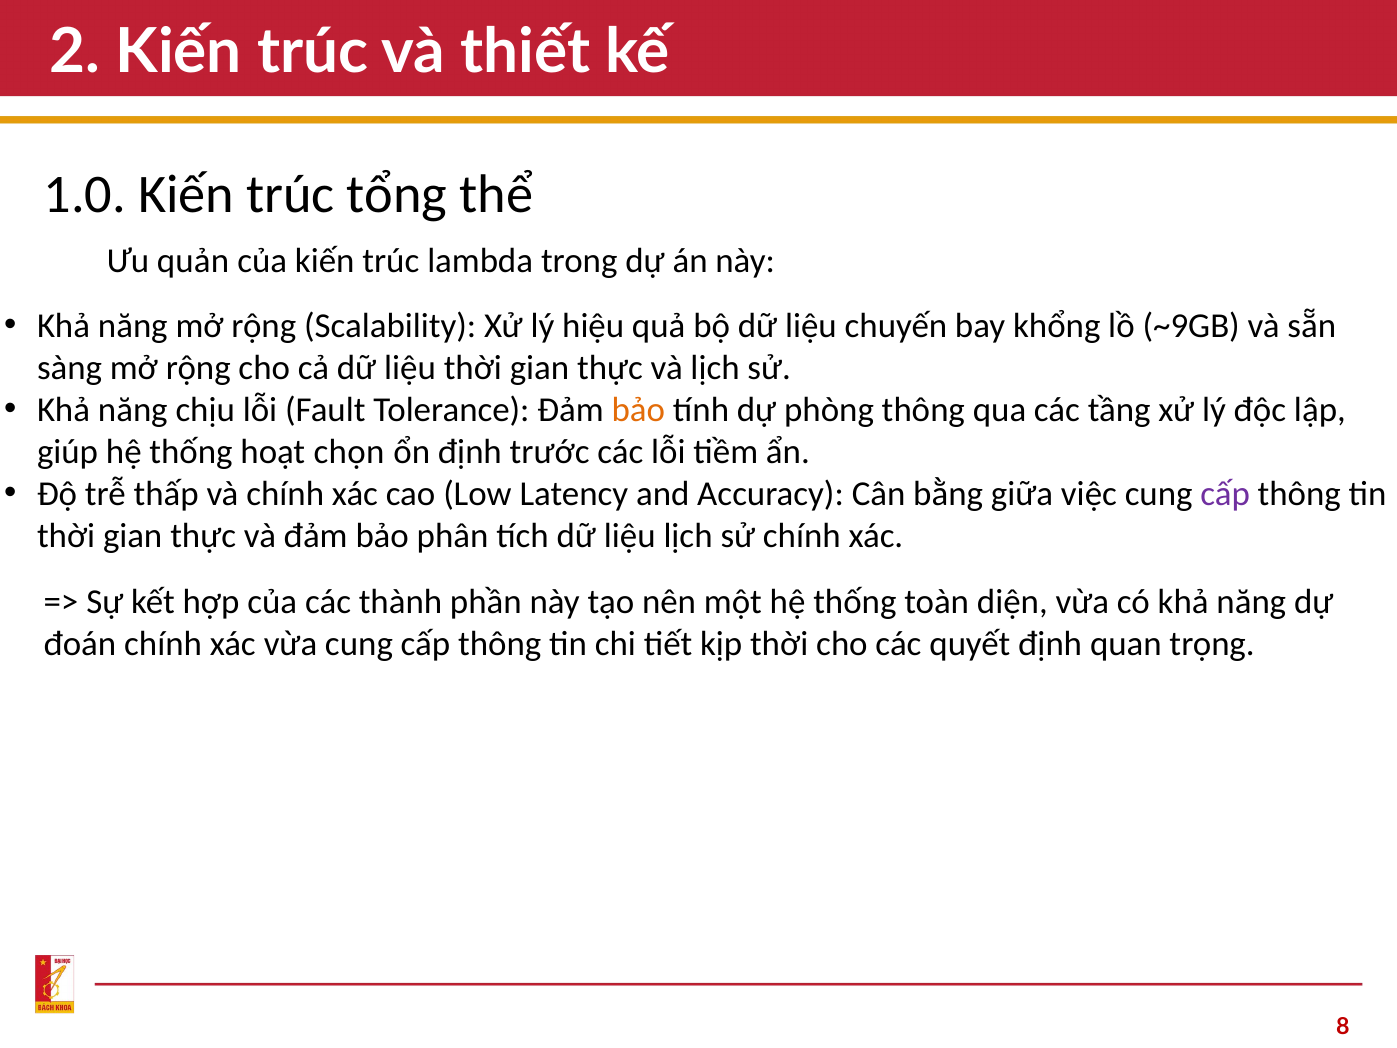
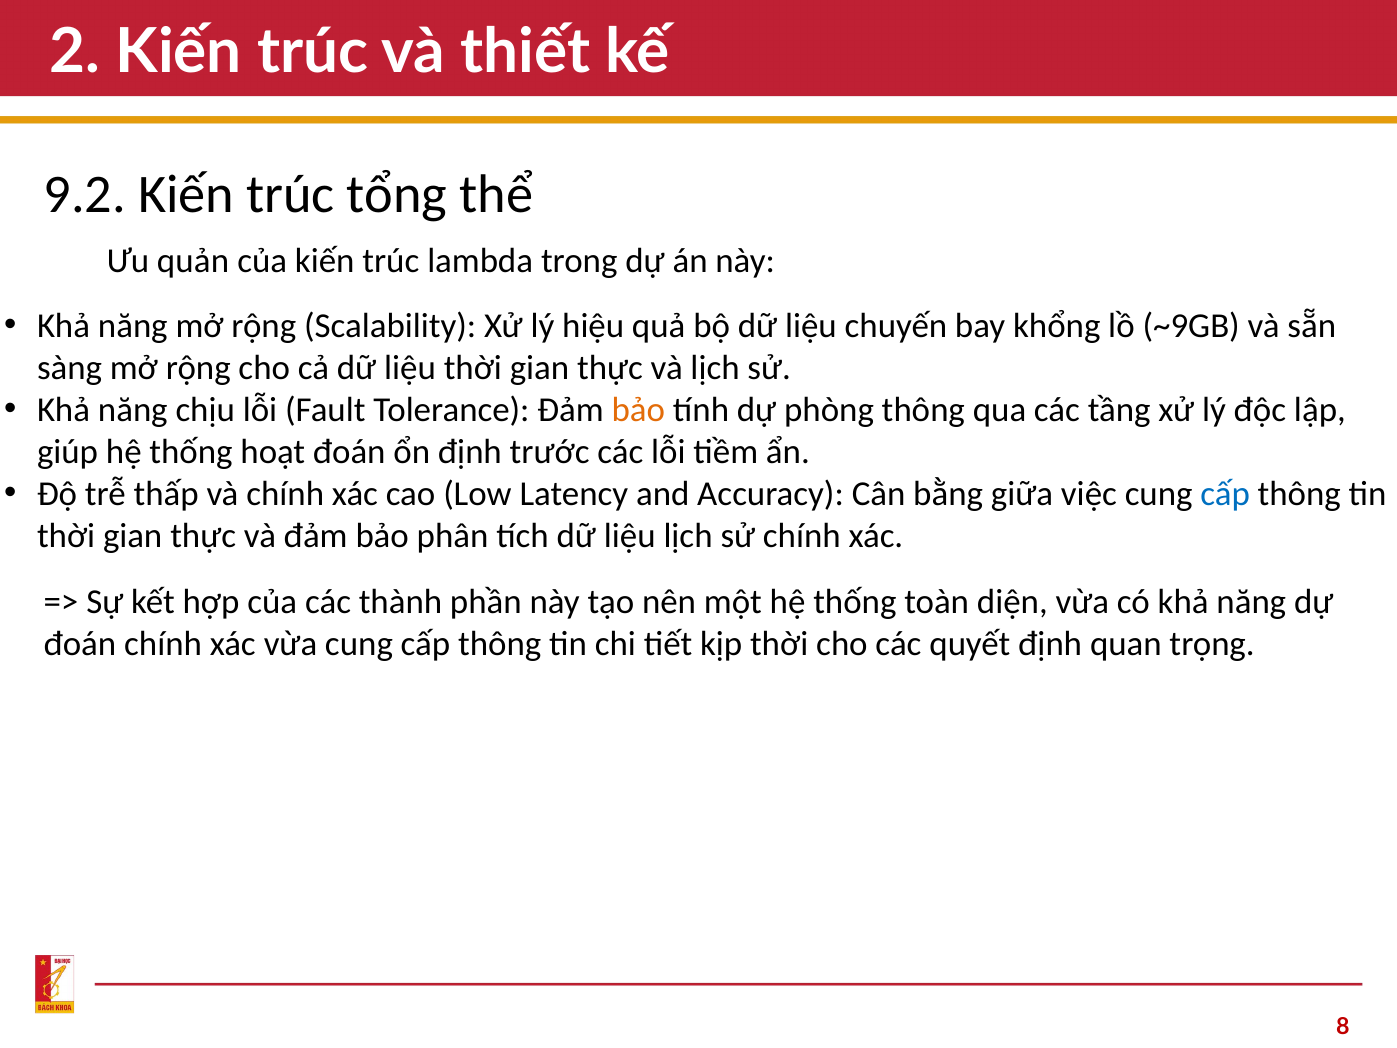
1.0: 1.0 -> 9.2
hoạt chọn: chọn -> đoán
cấp at (1225, 493) colour: purple -> blue
